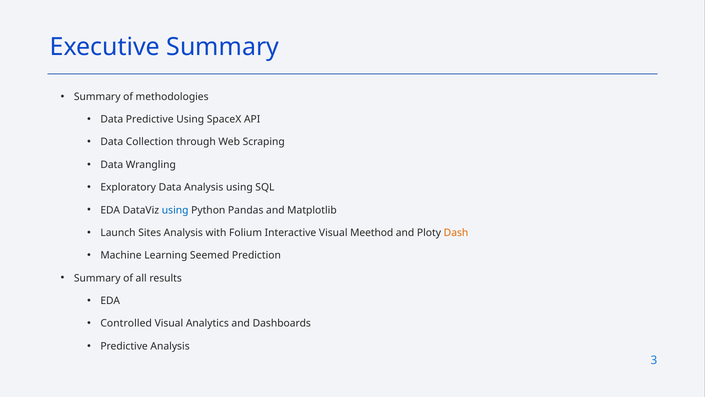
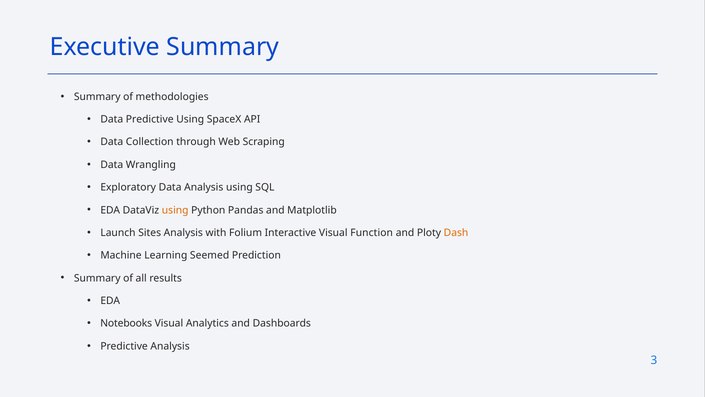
using at (175, 210) colour: blue -> orange
Meethod: Meethod -> Function
Controlled: Controlled -> Notebooks
